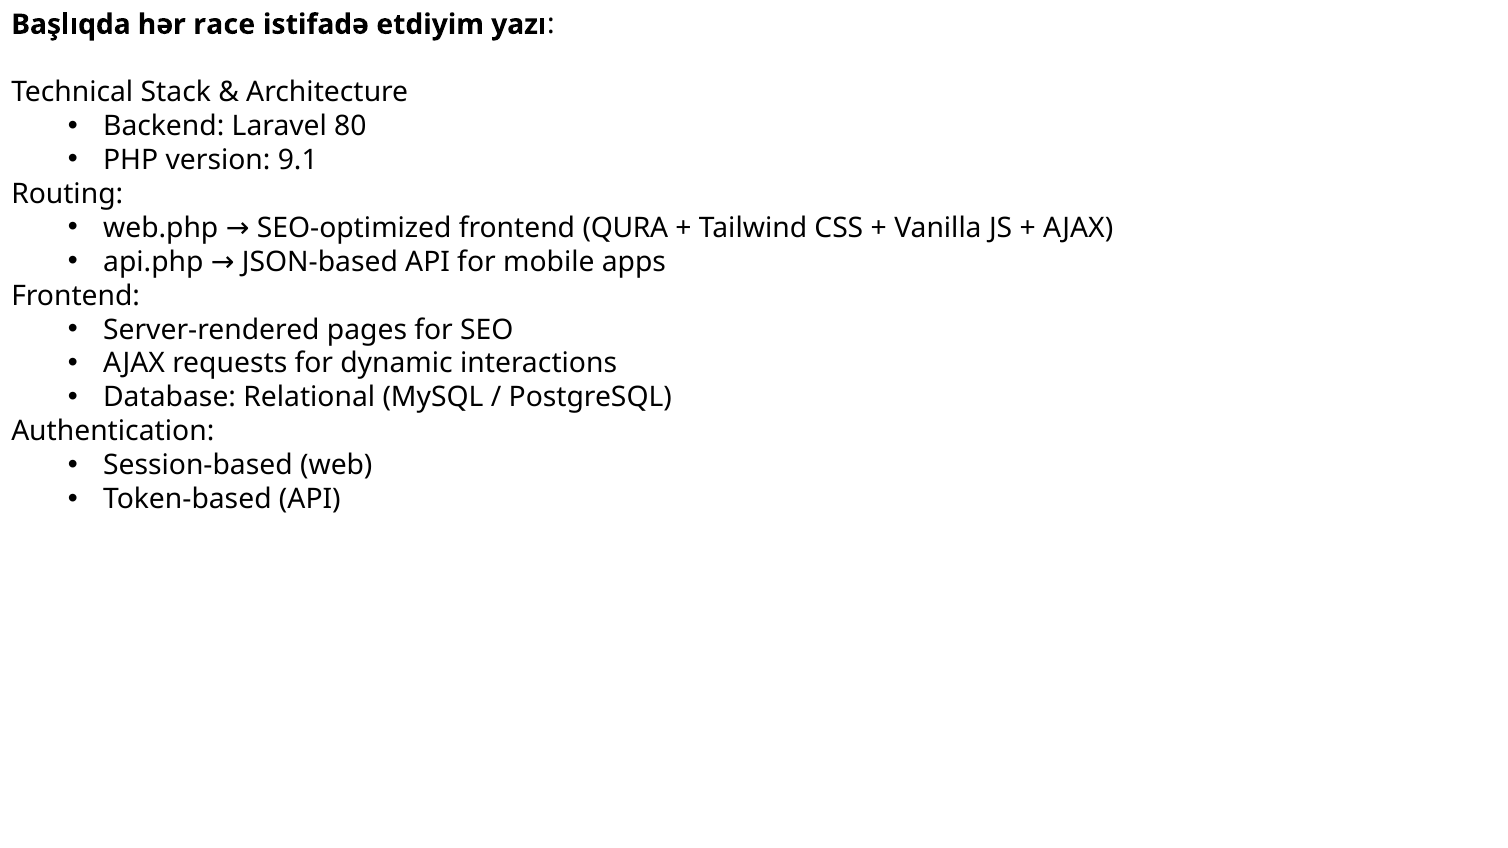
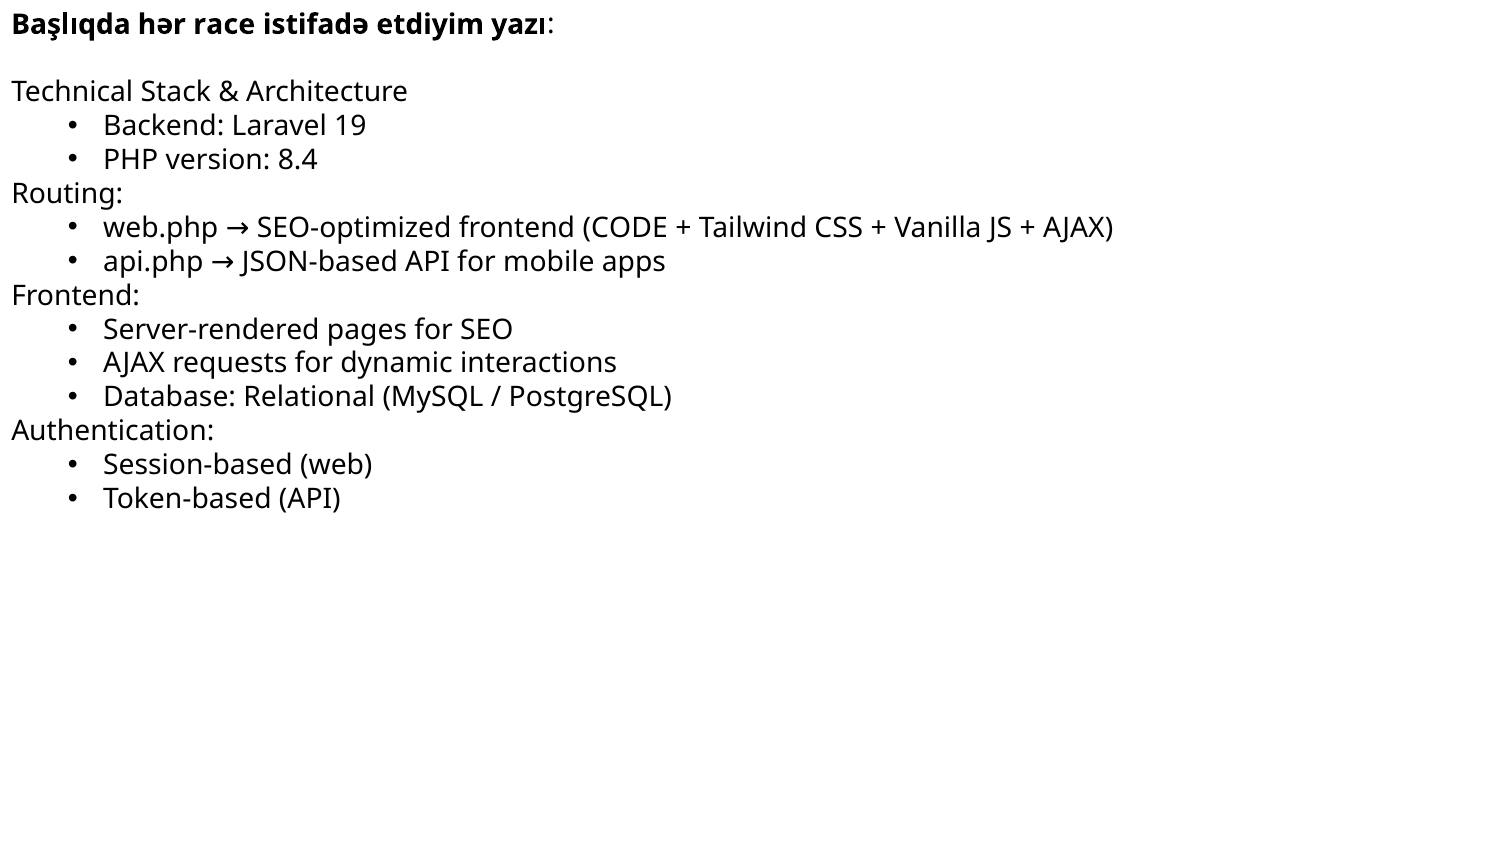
80: 80 -> 19
9.1: 9.1 -> 8.4
QURA: QURA -> CODE
